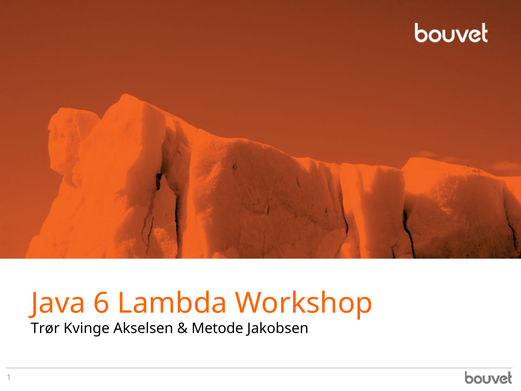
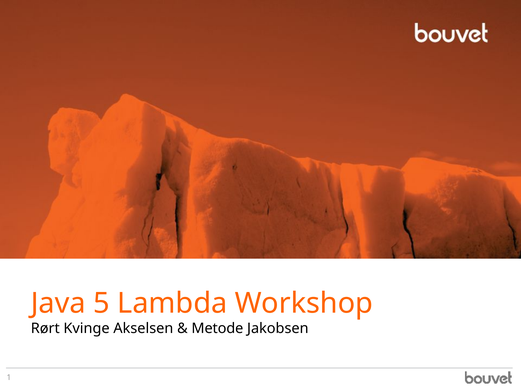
6: 6 -> 5
Trør: Trør -> Rørt
